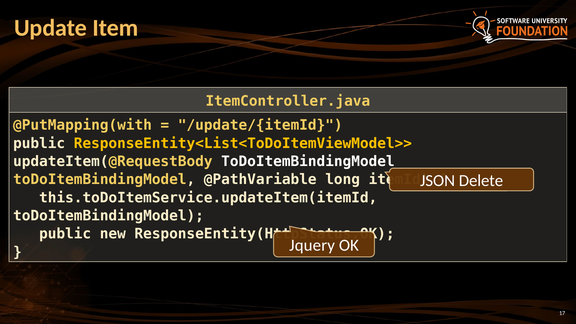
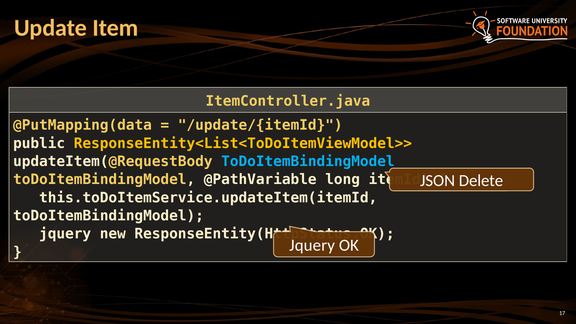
@PutMapping(with: @PutMapping(with -> @PutMapping(data
ToDoItemBindingModel at (308, 161) colour: white -> light blue
public at (65, 234): public -> jquery
